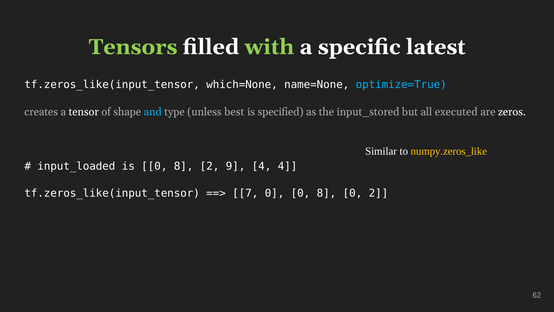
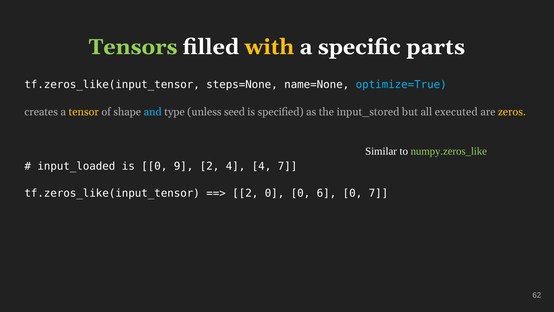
with colour: light green -> yellow
latest: latest -> parts
which=None: which=None -> steps=None
tensor colour: white -> yellow
best: best -> seed
zeros colour: white -> yellow
numpy.zeros_like colour: yellow -> light green
is 0 8: 8 -> 9
2 9: 9 -> 4
4 4: 4 -> 7
7 at (245, 193): 7 -> 2
0 0 8: 8 -> 6
0 2: 2 -> 7
